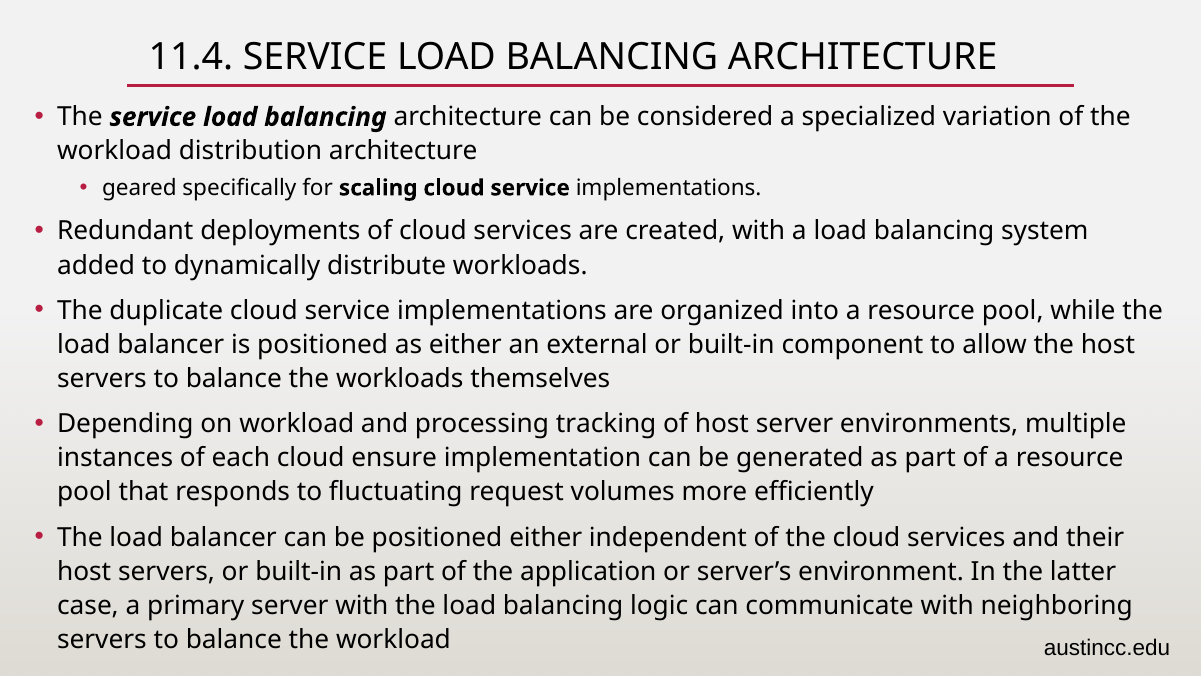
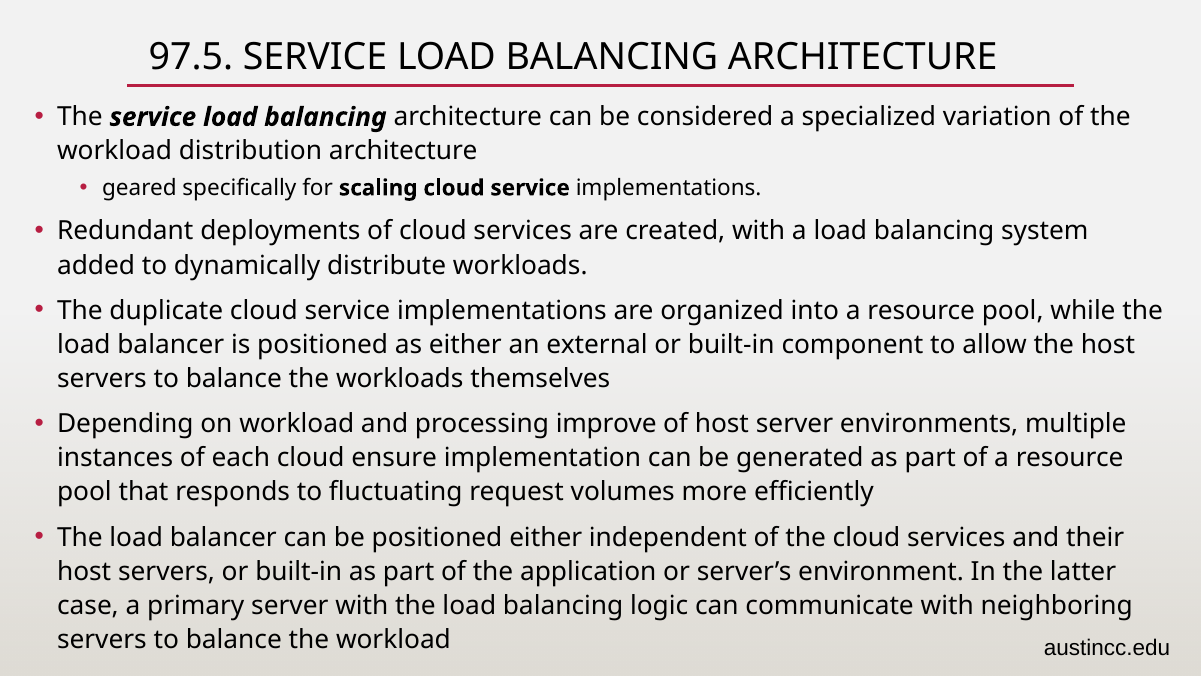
11.4: 11.4 -> 97.5
tracking: tracking -> improve
